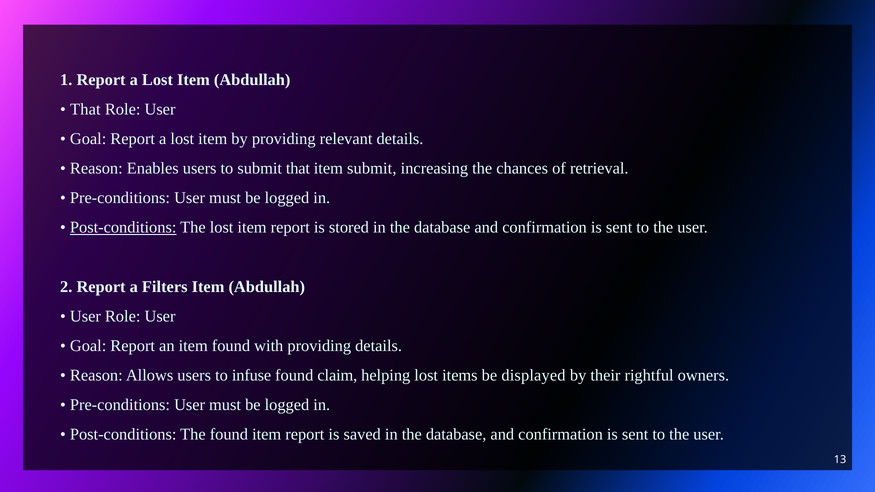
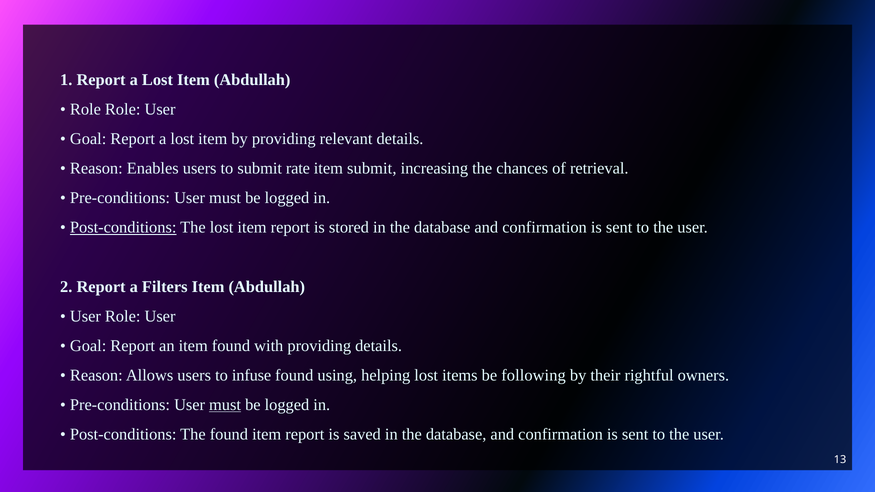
That at (85, 110): That -> Role
submit that: that -> rate
claim: claim -> using
displayed: displayed -> following
must at (225, 405) underline: none -> present
